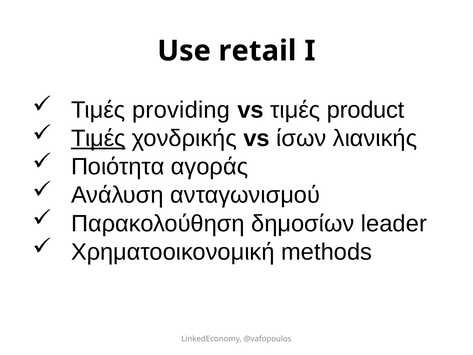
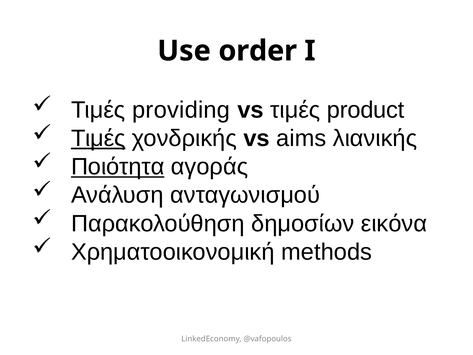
retail: retail -> order
ίσων: ίσων -> aims
Ποιότητα underline: none -> present
leader: leader -> εικόνα
